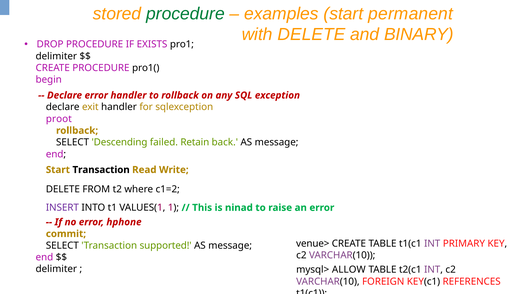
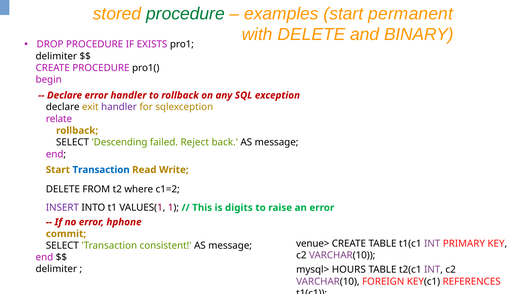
handler at (119, 107) colour: black -> purple
proot: proot -> relate
Retain: Retain -> Reject
Transaction at (101, 170) colour: black -> blue
ninad: ninad -> digits
supported: supported -> consistent
ALLOW: ALLOW -> HOURS
